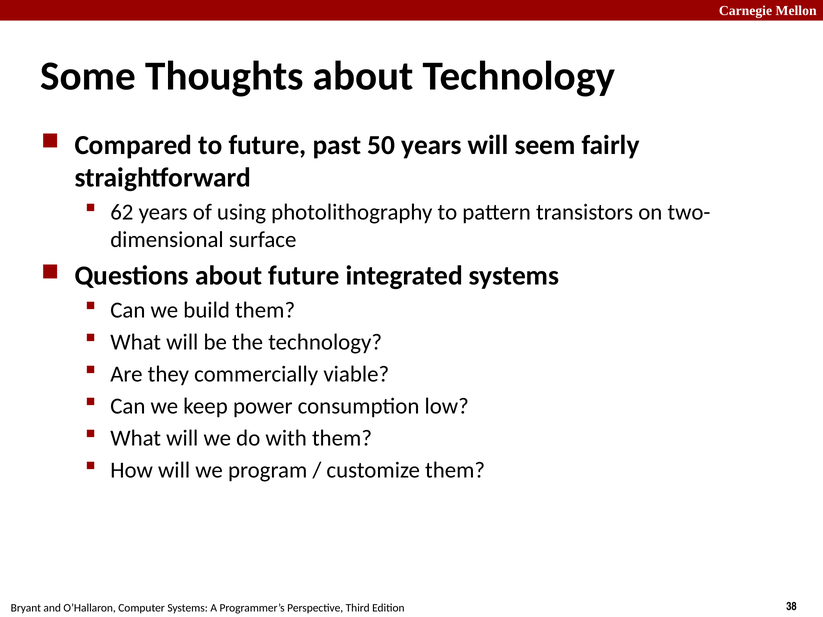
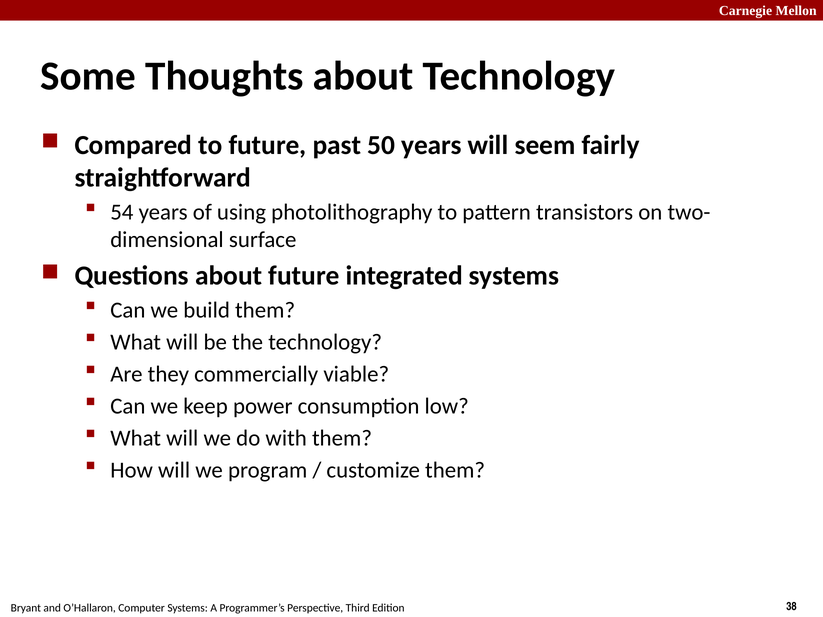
62: 62 -> 54
